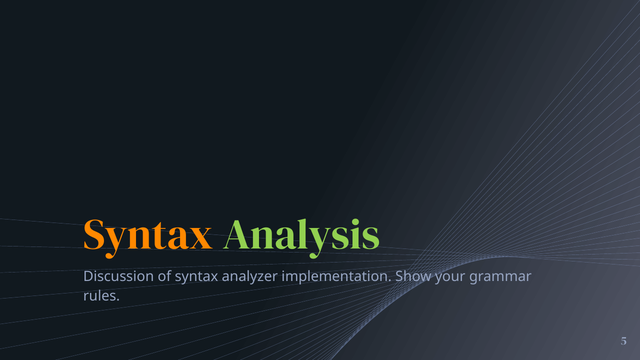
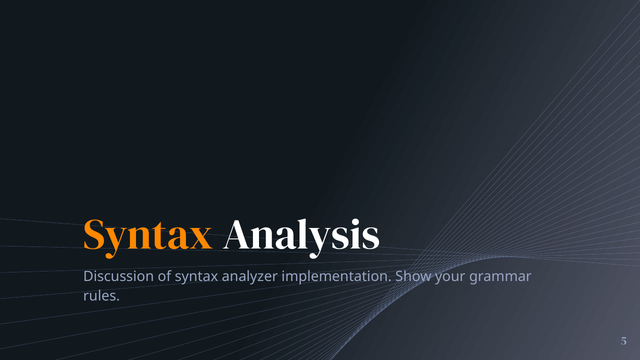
Analysis colour: light green -> white
